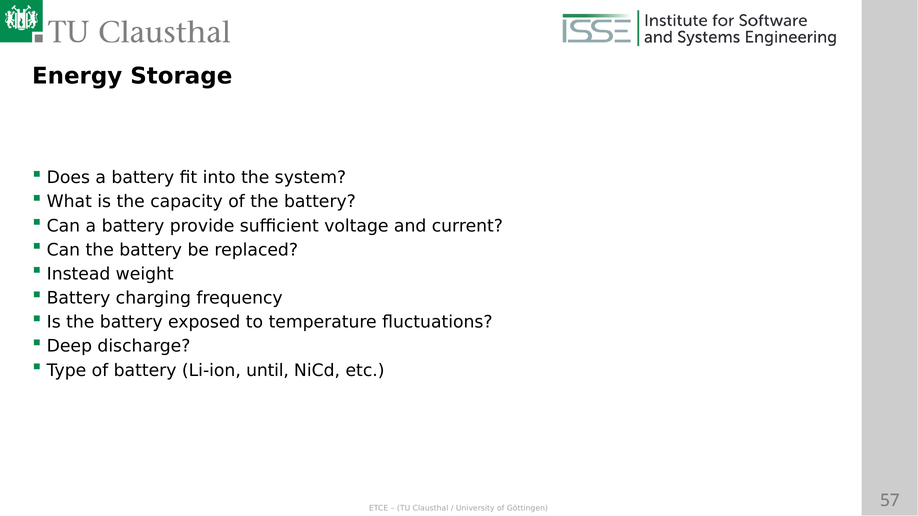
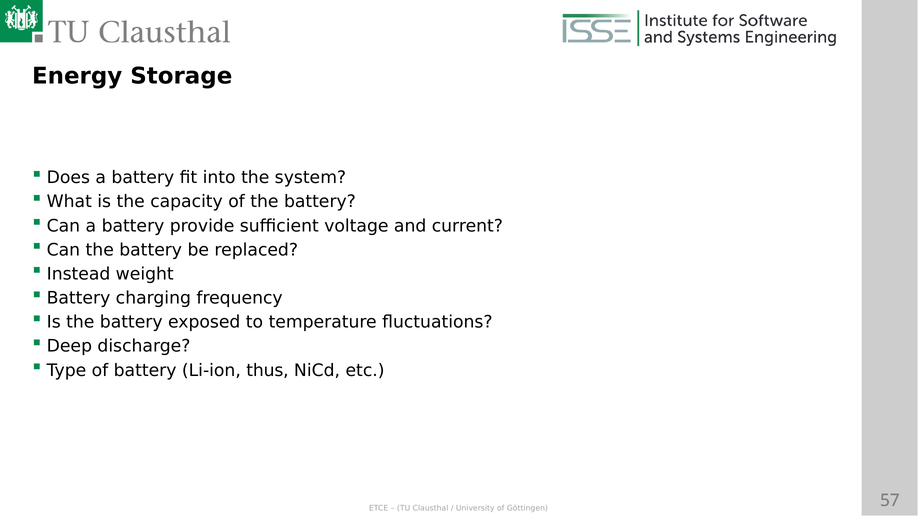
until: until -> thus
